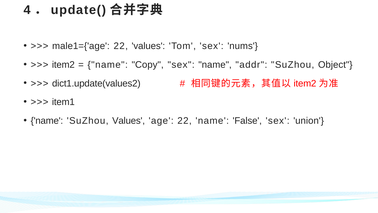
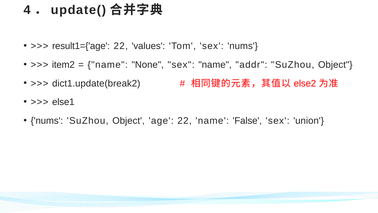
male1={'age: male1={'age -> result1={'age
Copy: Copy -> None
dict1.update(values2: dict1.update(values2 -> dict1.update(break2
item2 at (305, 83): item2 -> else2
item1: item1 -> else1
name at (47, 121): name -> nums
Values at (129, 121): Values -> Object
